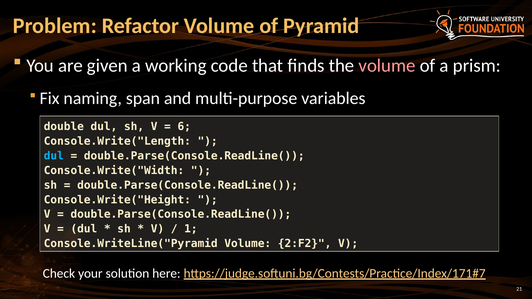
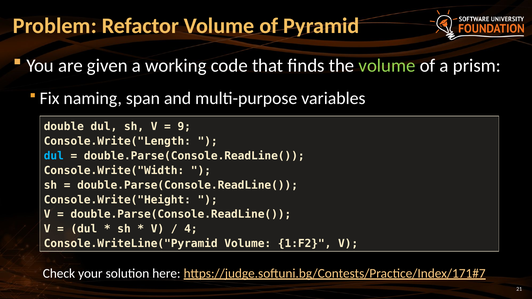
volume at (387, 66) colour: pink -> light green
6: 6 -> 9
1: 1 -> 4
2:F2: 2:F2 -> 1:F2
